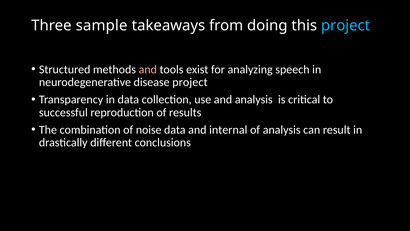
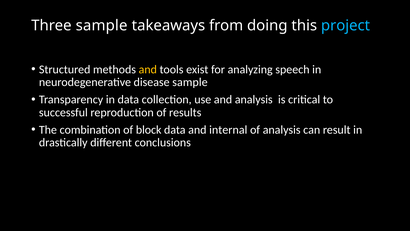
and at (148, 69) colour: pink -> yellow
disease project: project -> sample
noise: noise -> block
